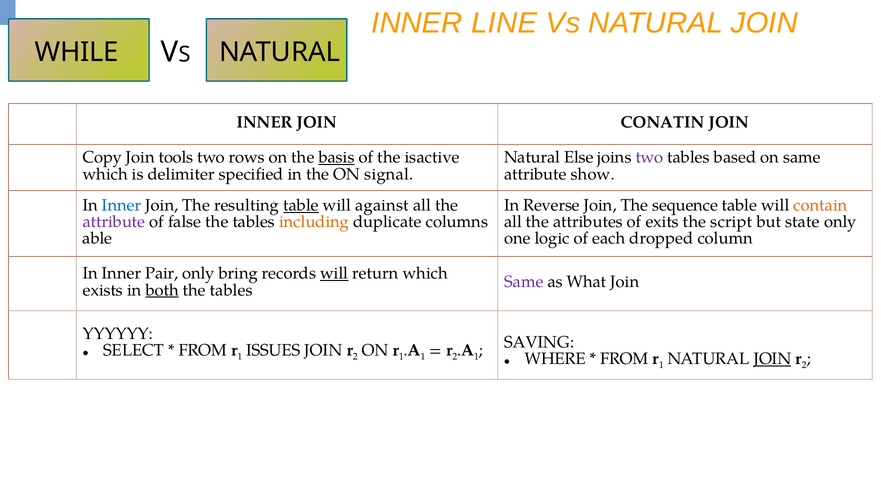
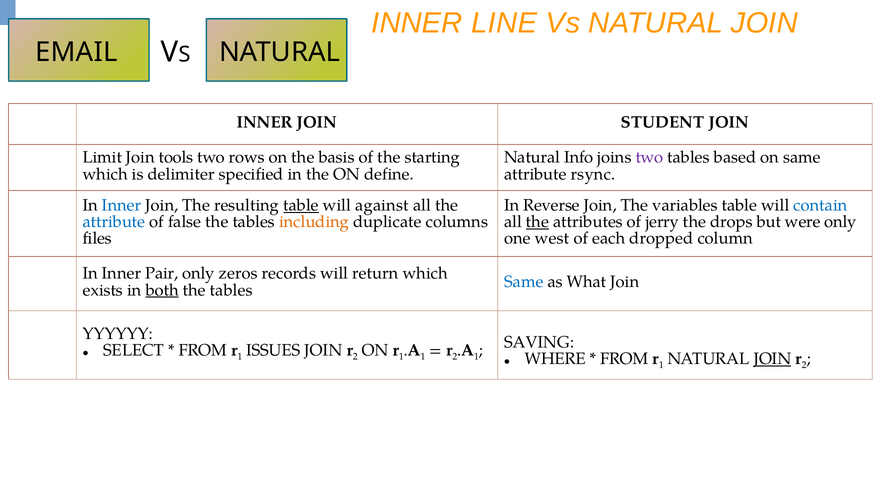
WHILE: WHILE -> EMAIL
CONATIN: CONATIN -> STUDENT
Copy: Copy -> Limit
basis underline: present -> none
isactive: isactive -> starting
Else: Else -> Info
signal: signal -> define
show: show -> rsync
sequence: sequence -> variables
contain colour: orange -> blue
attribute at (114, 222) colour: purple -> blue
the at (538, 222) underline: none -> present
exits: exits -> jerry
script: script -> drops
state: state -> were
able: able -> files
logic: logic -> west
bring: bring -> zeros
will at (334, 274) underline: present -> none
Same at (524, 282) colour: purple -> blue
